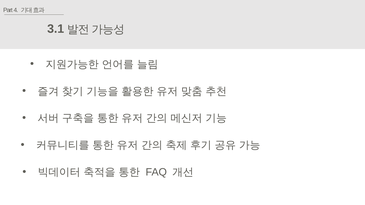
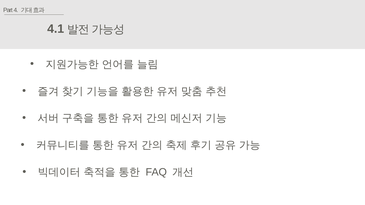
3.1: 3.1 -> 4.1
